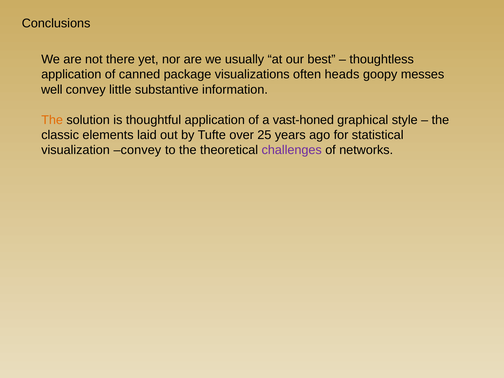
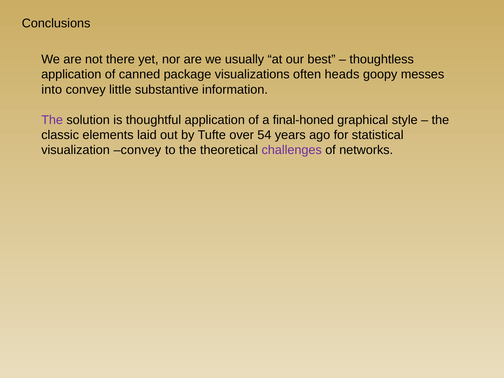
well: well -> into
The at (52, 120) colour: orange -> purple
vast-honed: vast-honed -> final-honed
25: 25 -> 54
